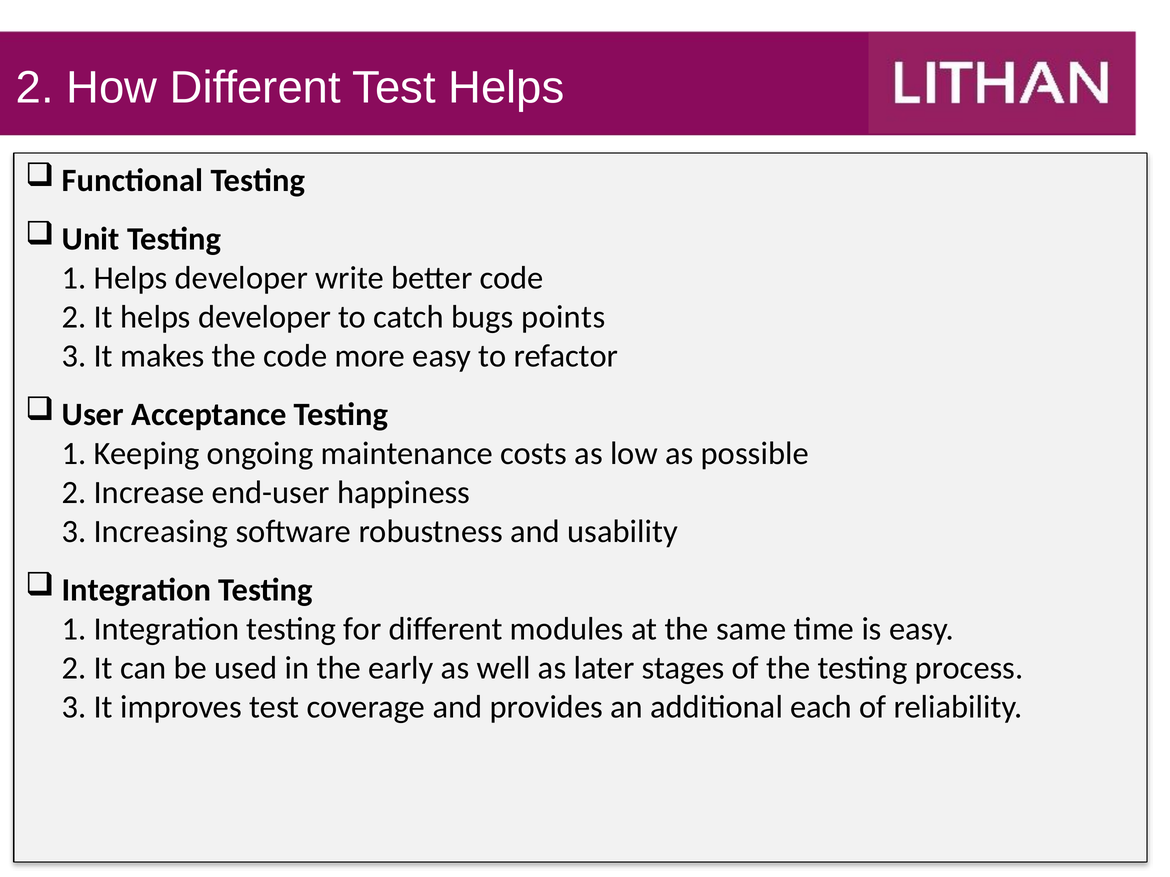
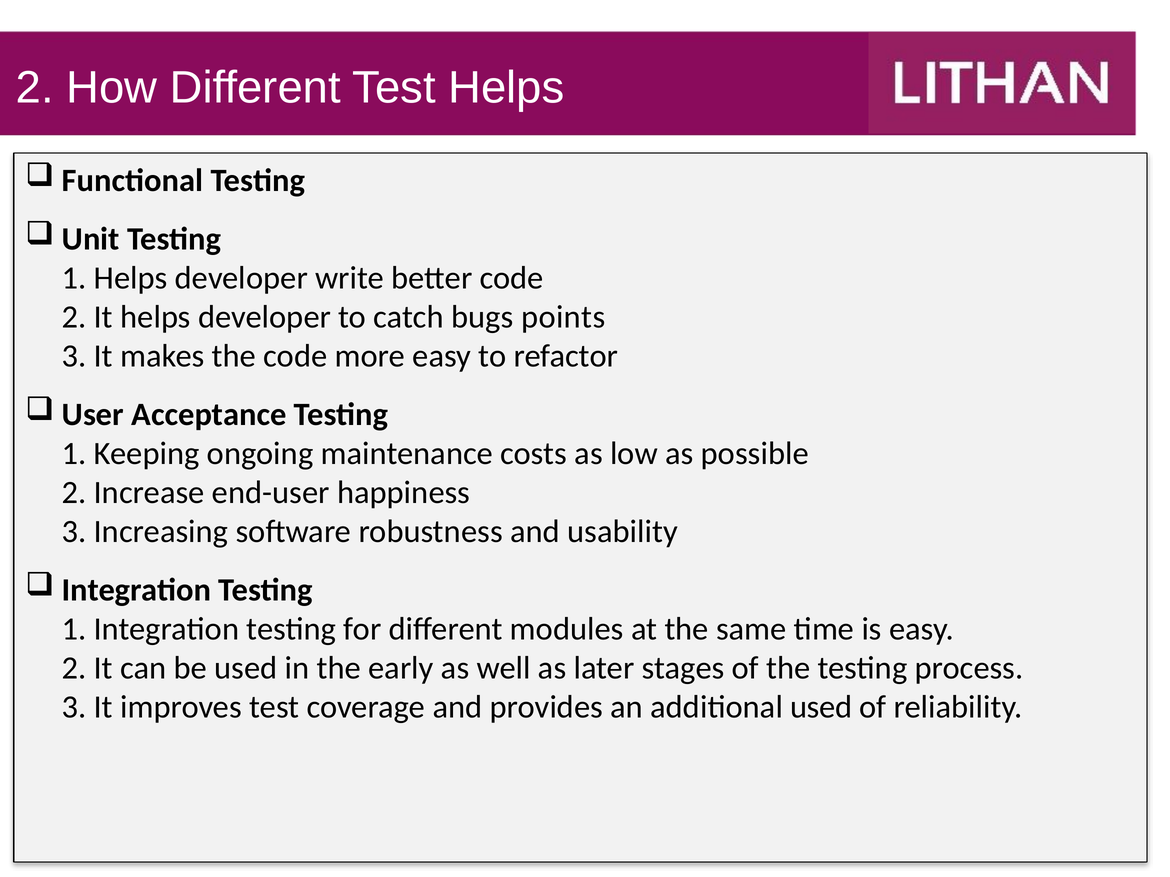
additional each: each -> used
